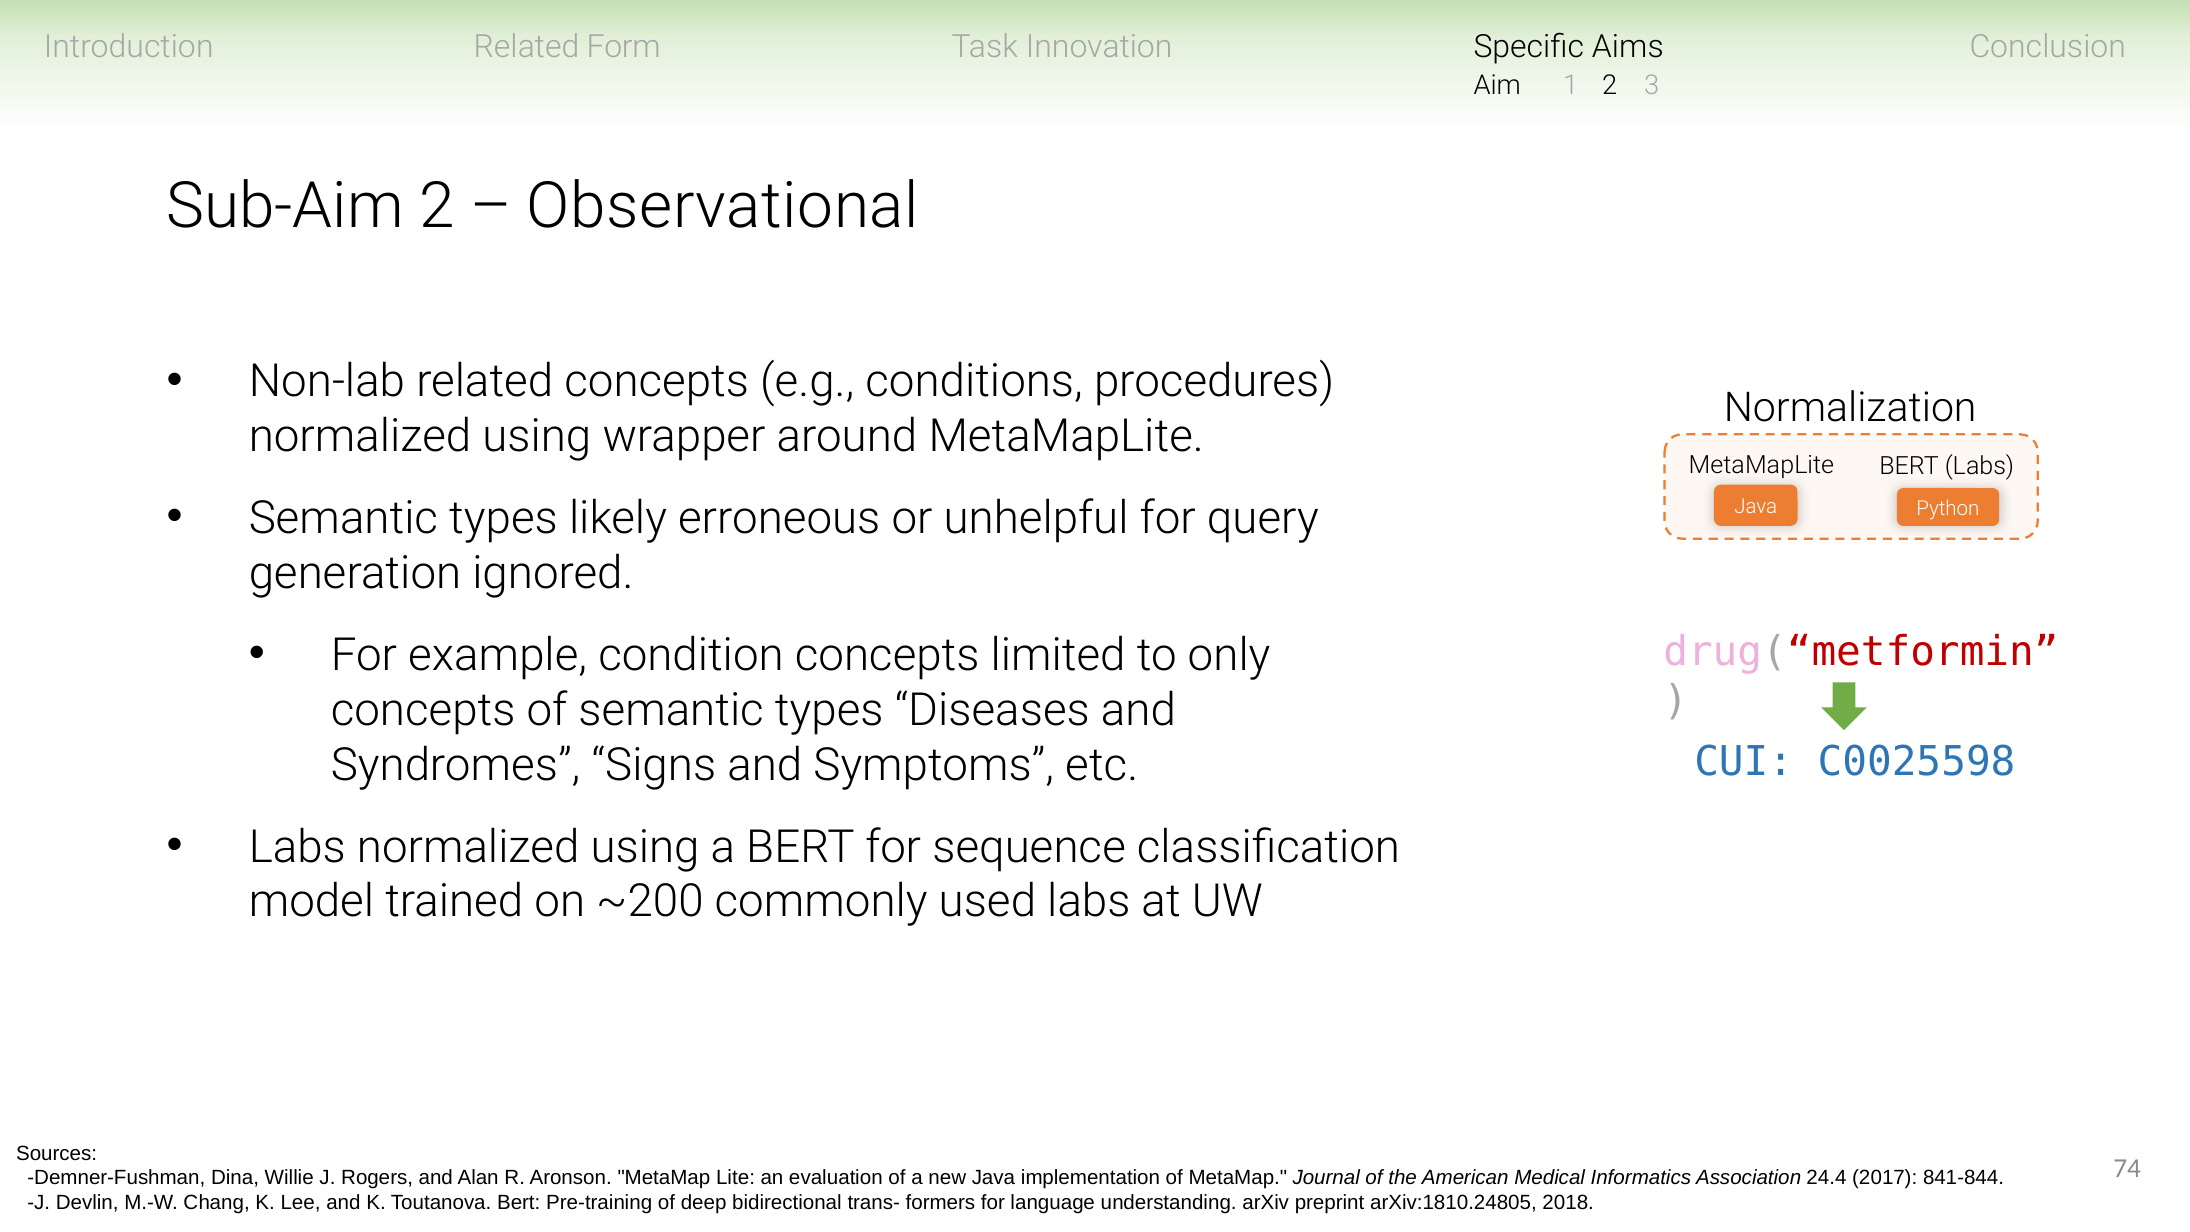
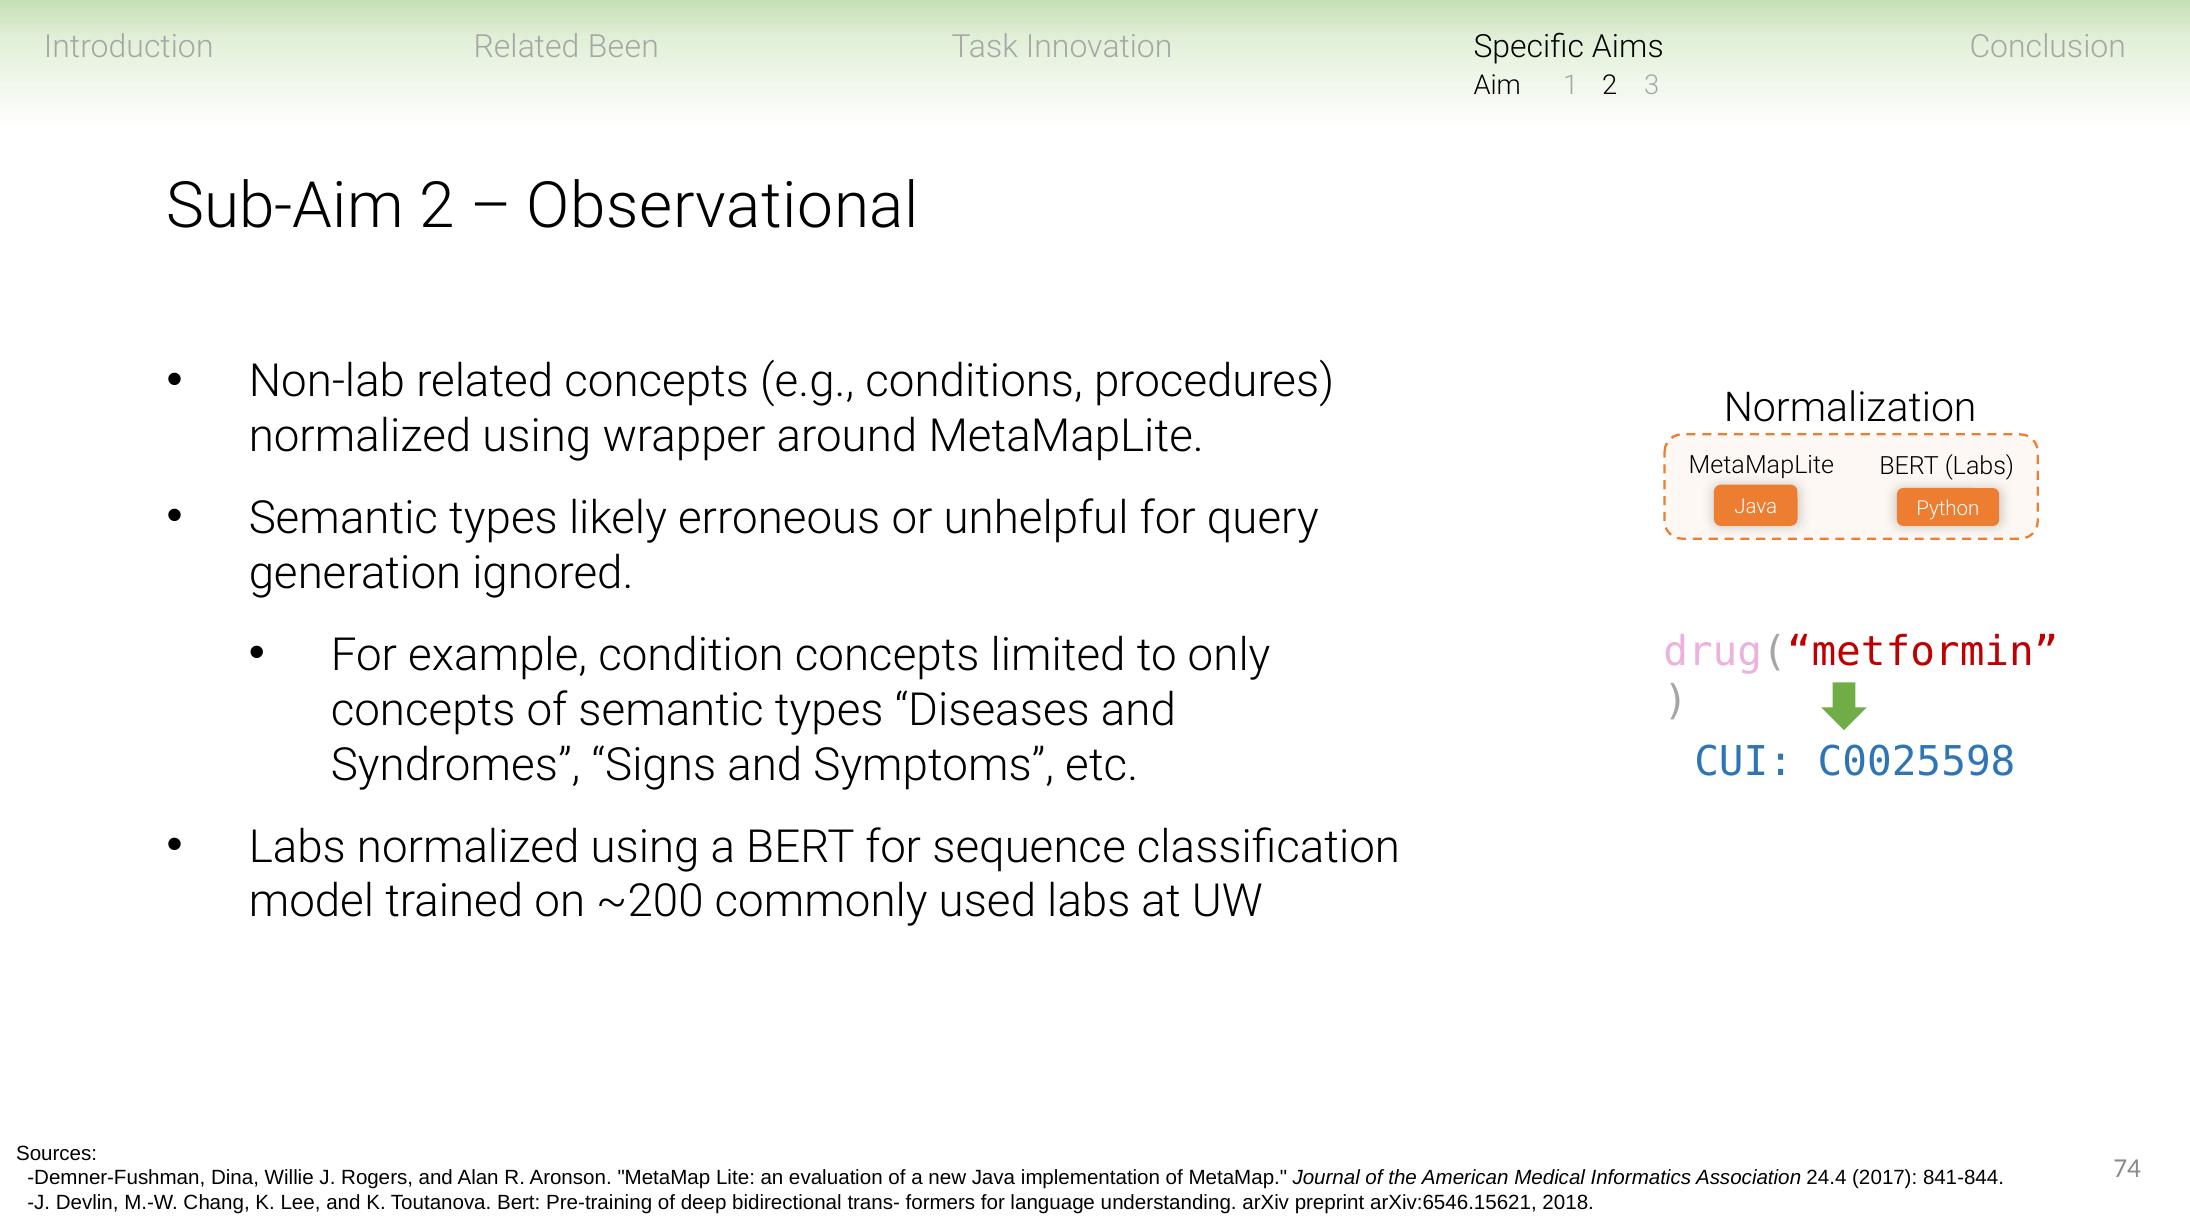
Form: Form -> Been
arXiv:1810.24805: arXiv:1810.24805 -> arXiv:6546.15621
